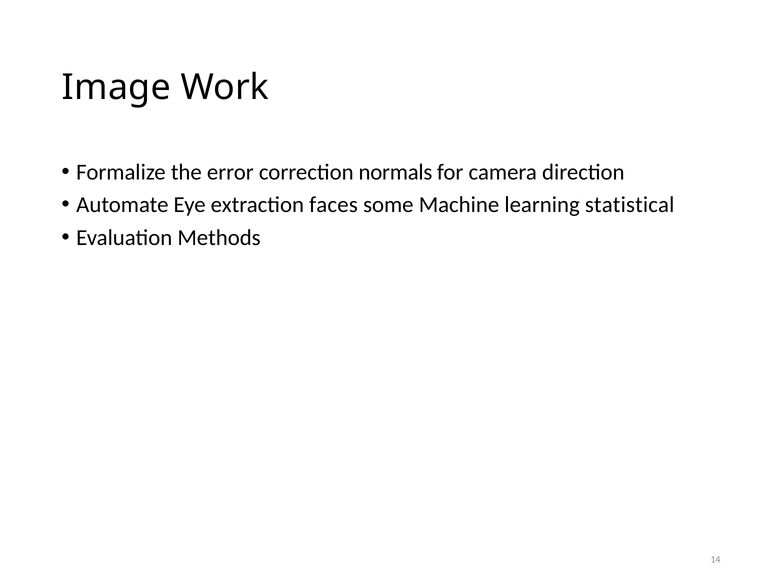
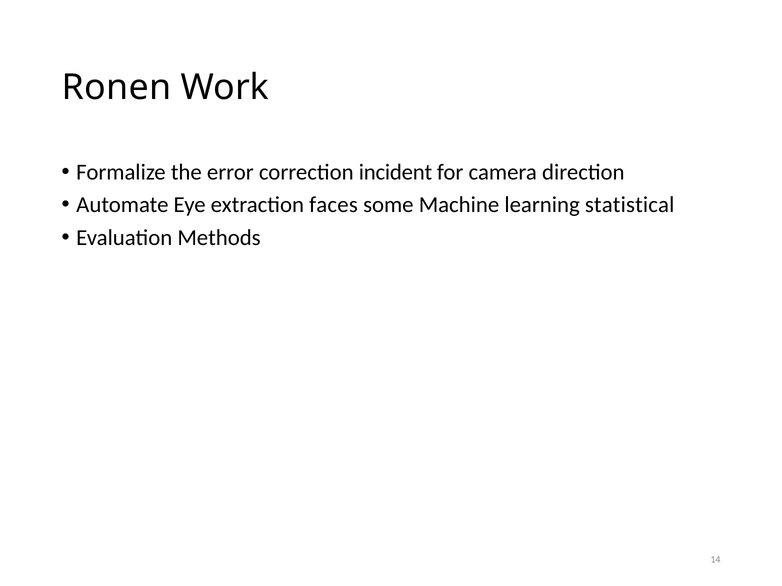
Image: Image -> Ronen
normals: normals -> incident
